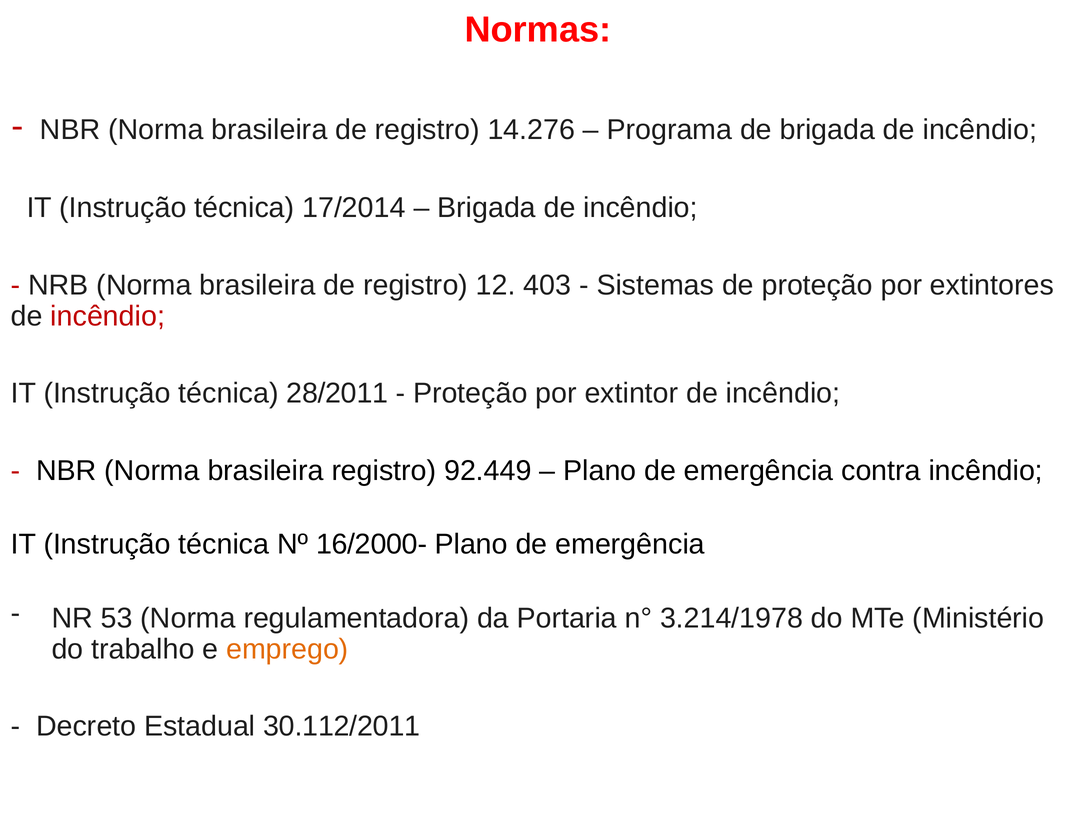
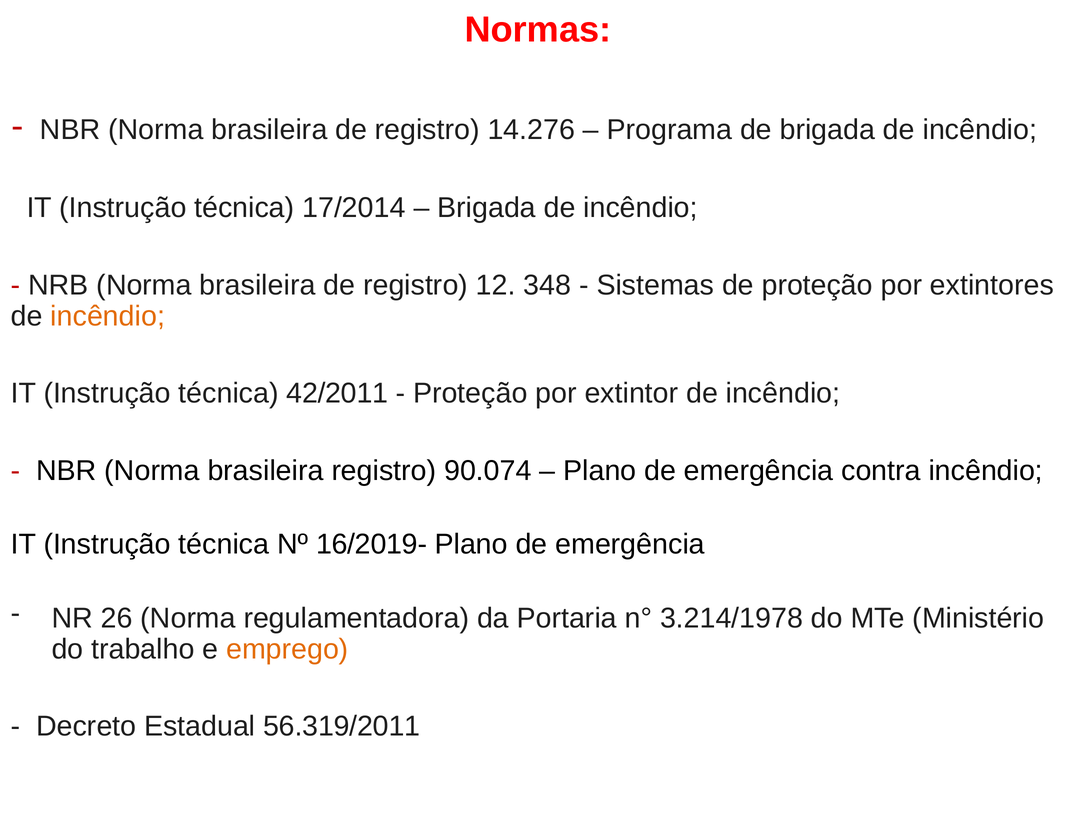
403: 403 -> 348
incêndio at (108, 316) colour: red -> orange
28/2011: 28/2011 -> 42/2011
92.449: 92.449 -> 90.074
16/2000-: 16/2000- -> 16/2019-
53: 53 -> 26
30.112/2011: 30.112/2011 -> 56.319/2011
